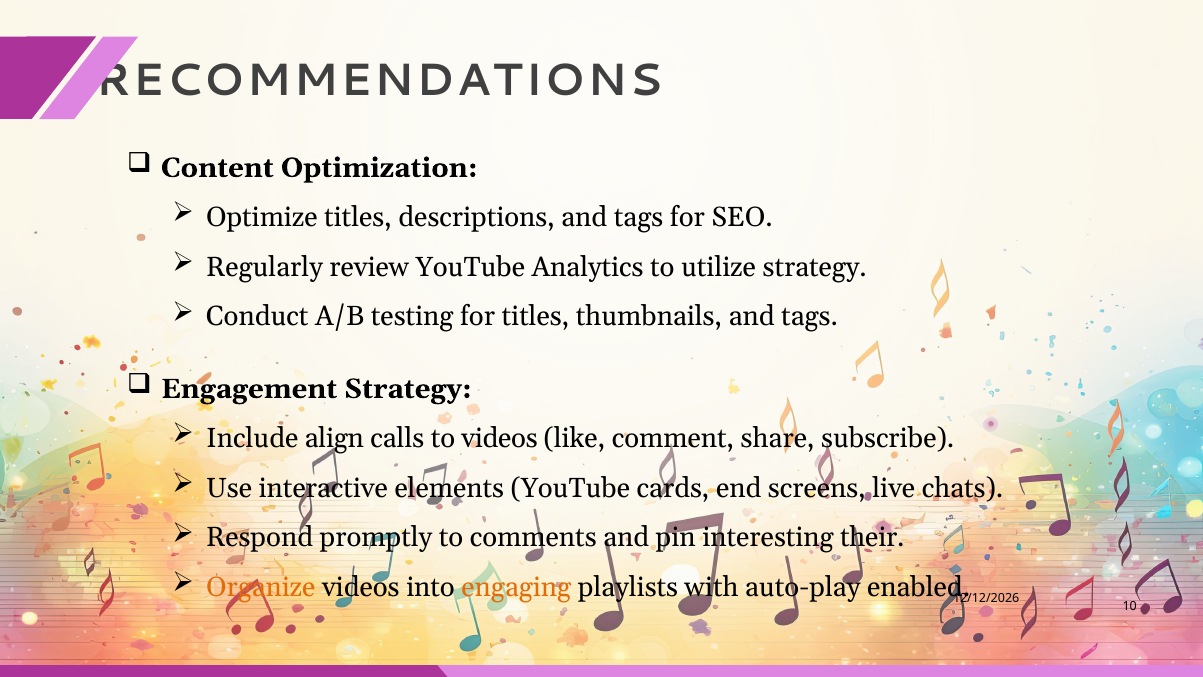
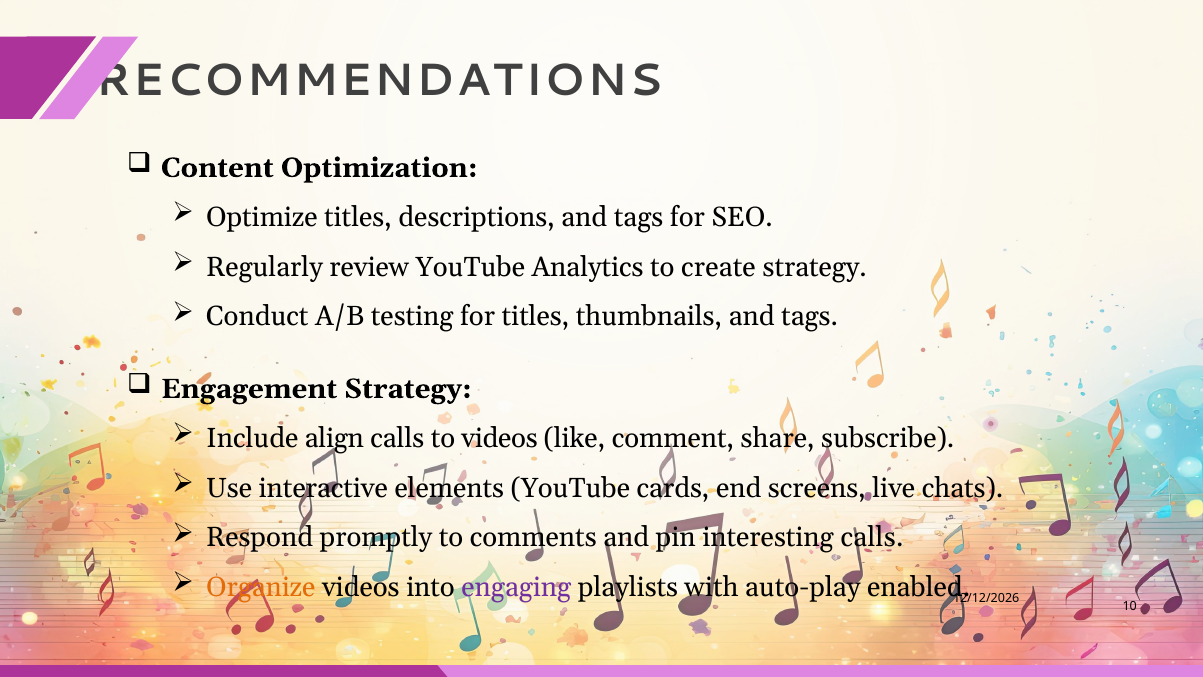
utilize: utilize -> create
interesting their: their -> calls
engaging colour: orange -> purple
